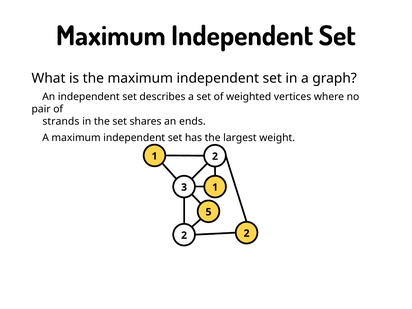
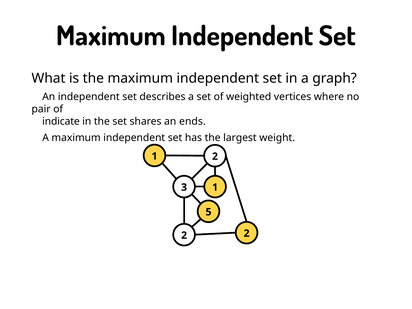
strands: strands -> indicate
